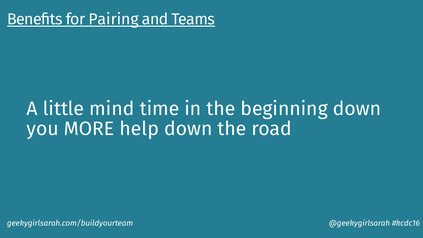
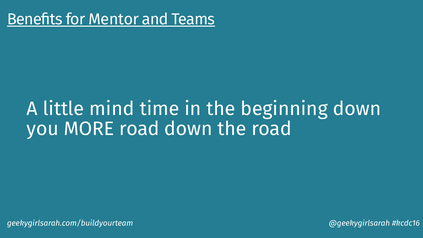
Pairing: Pairing -> Mentor
MORE help: help -> road
